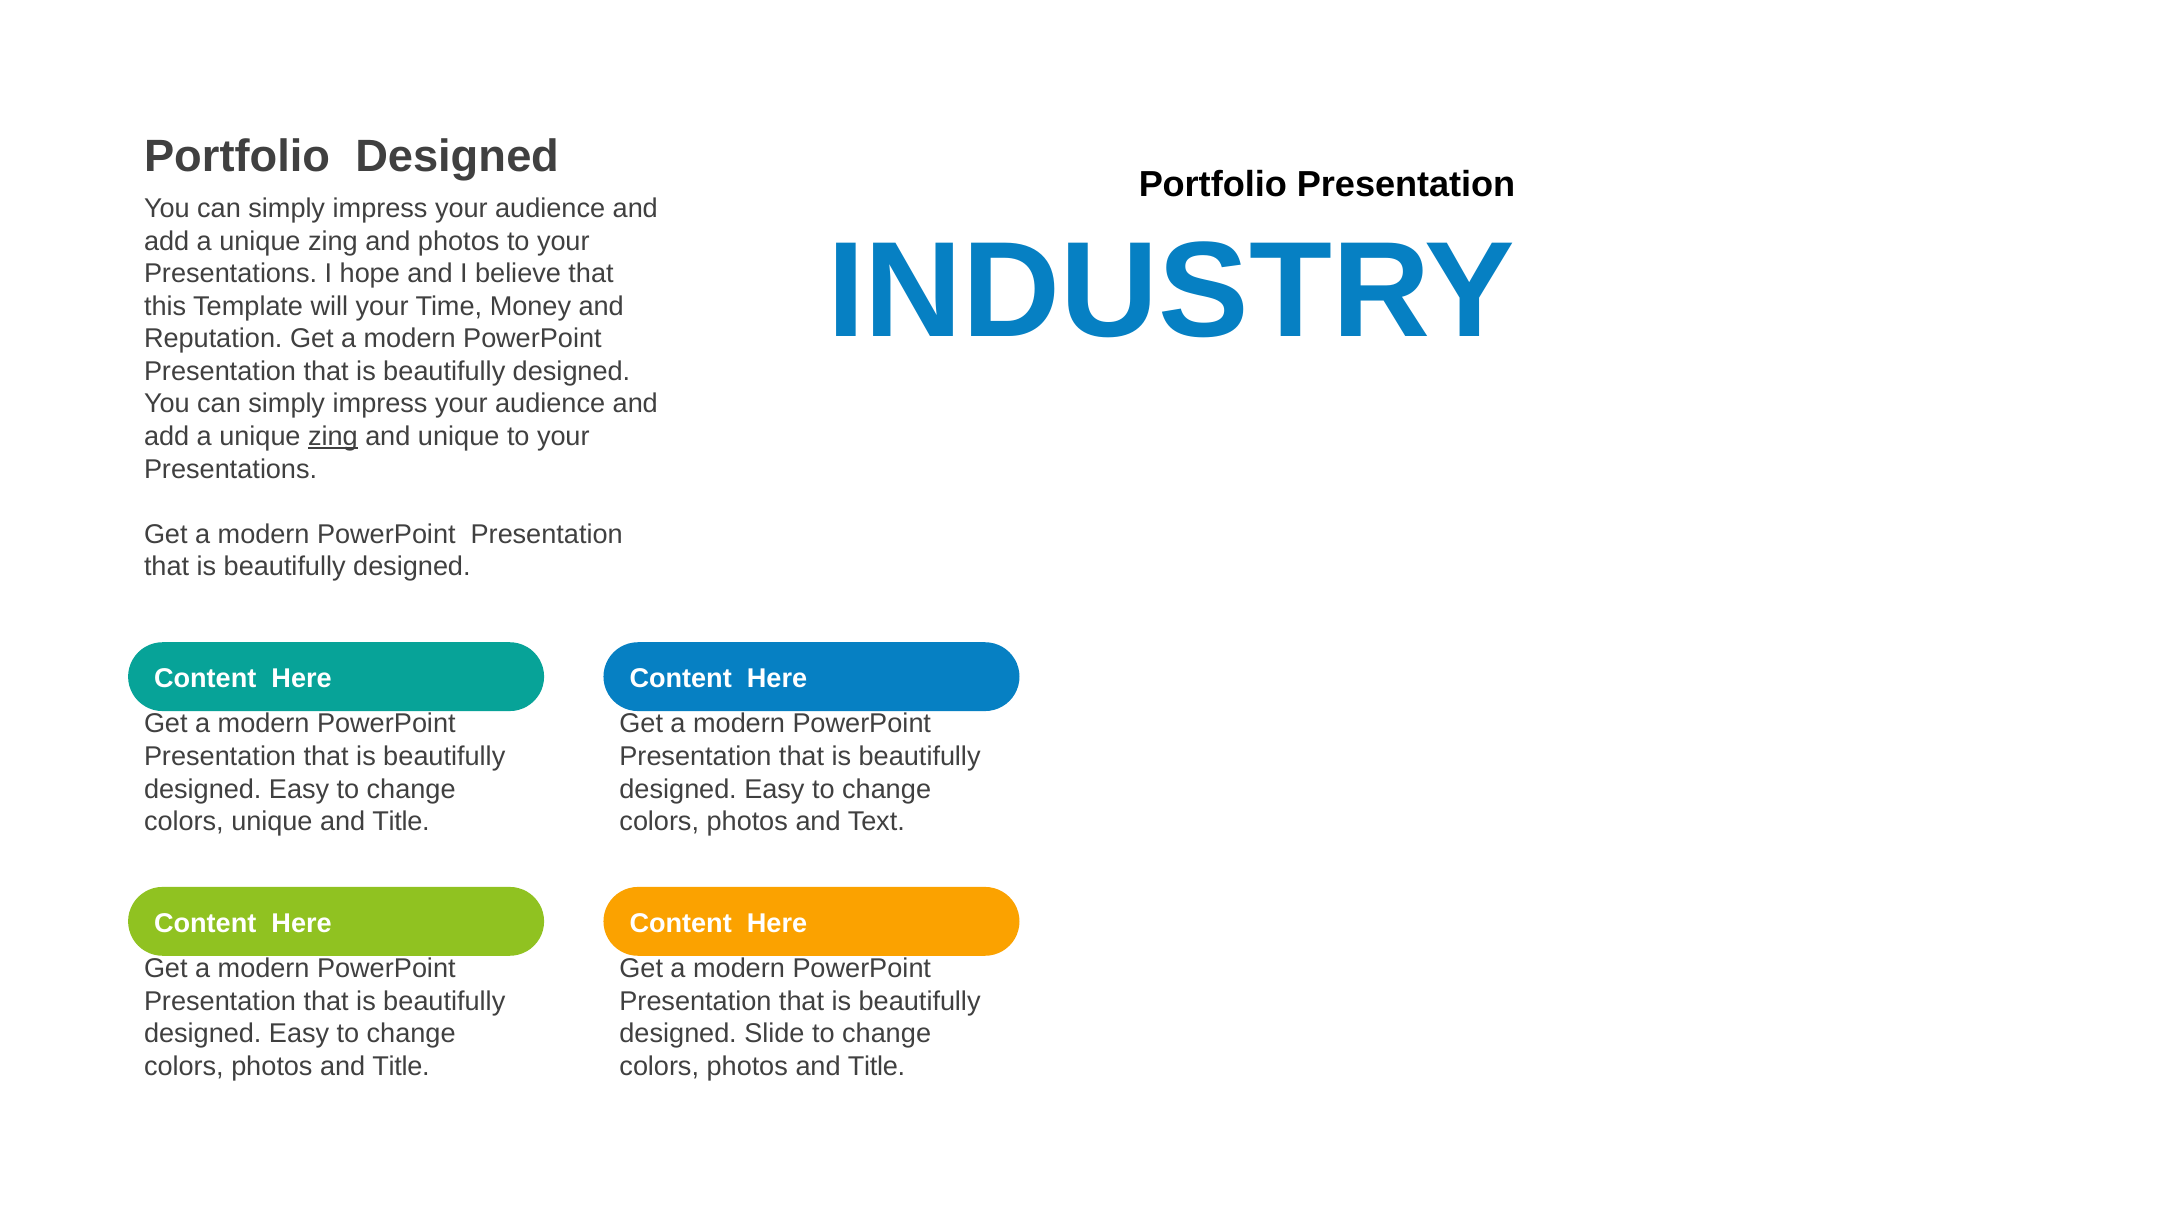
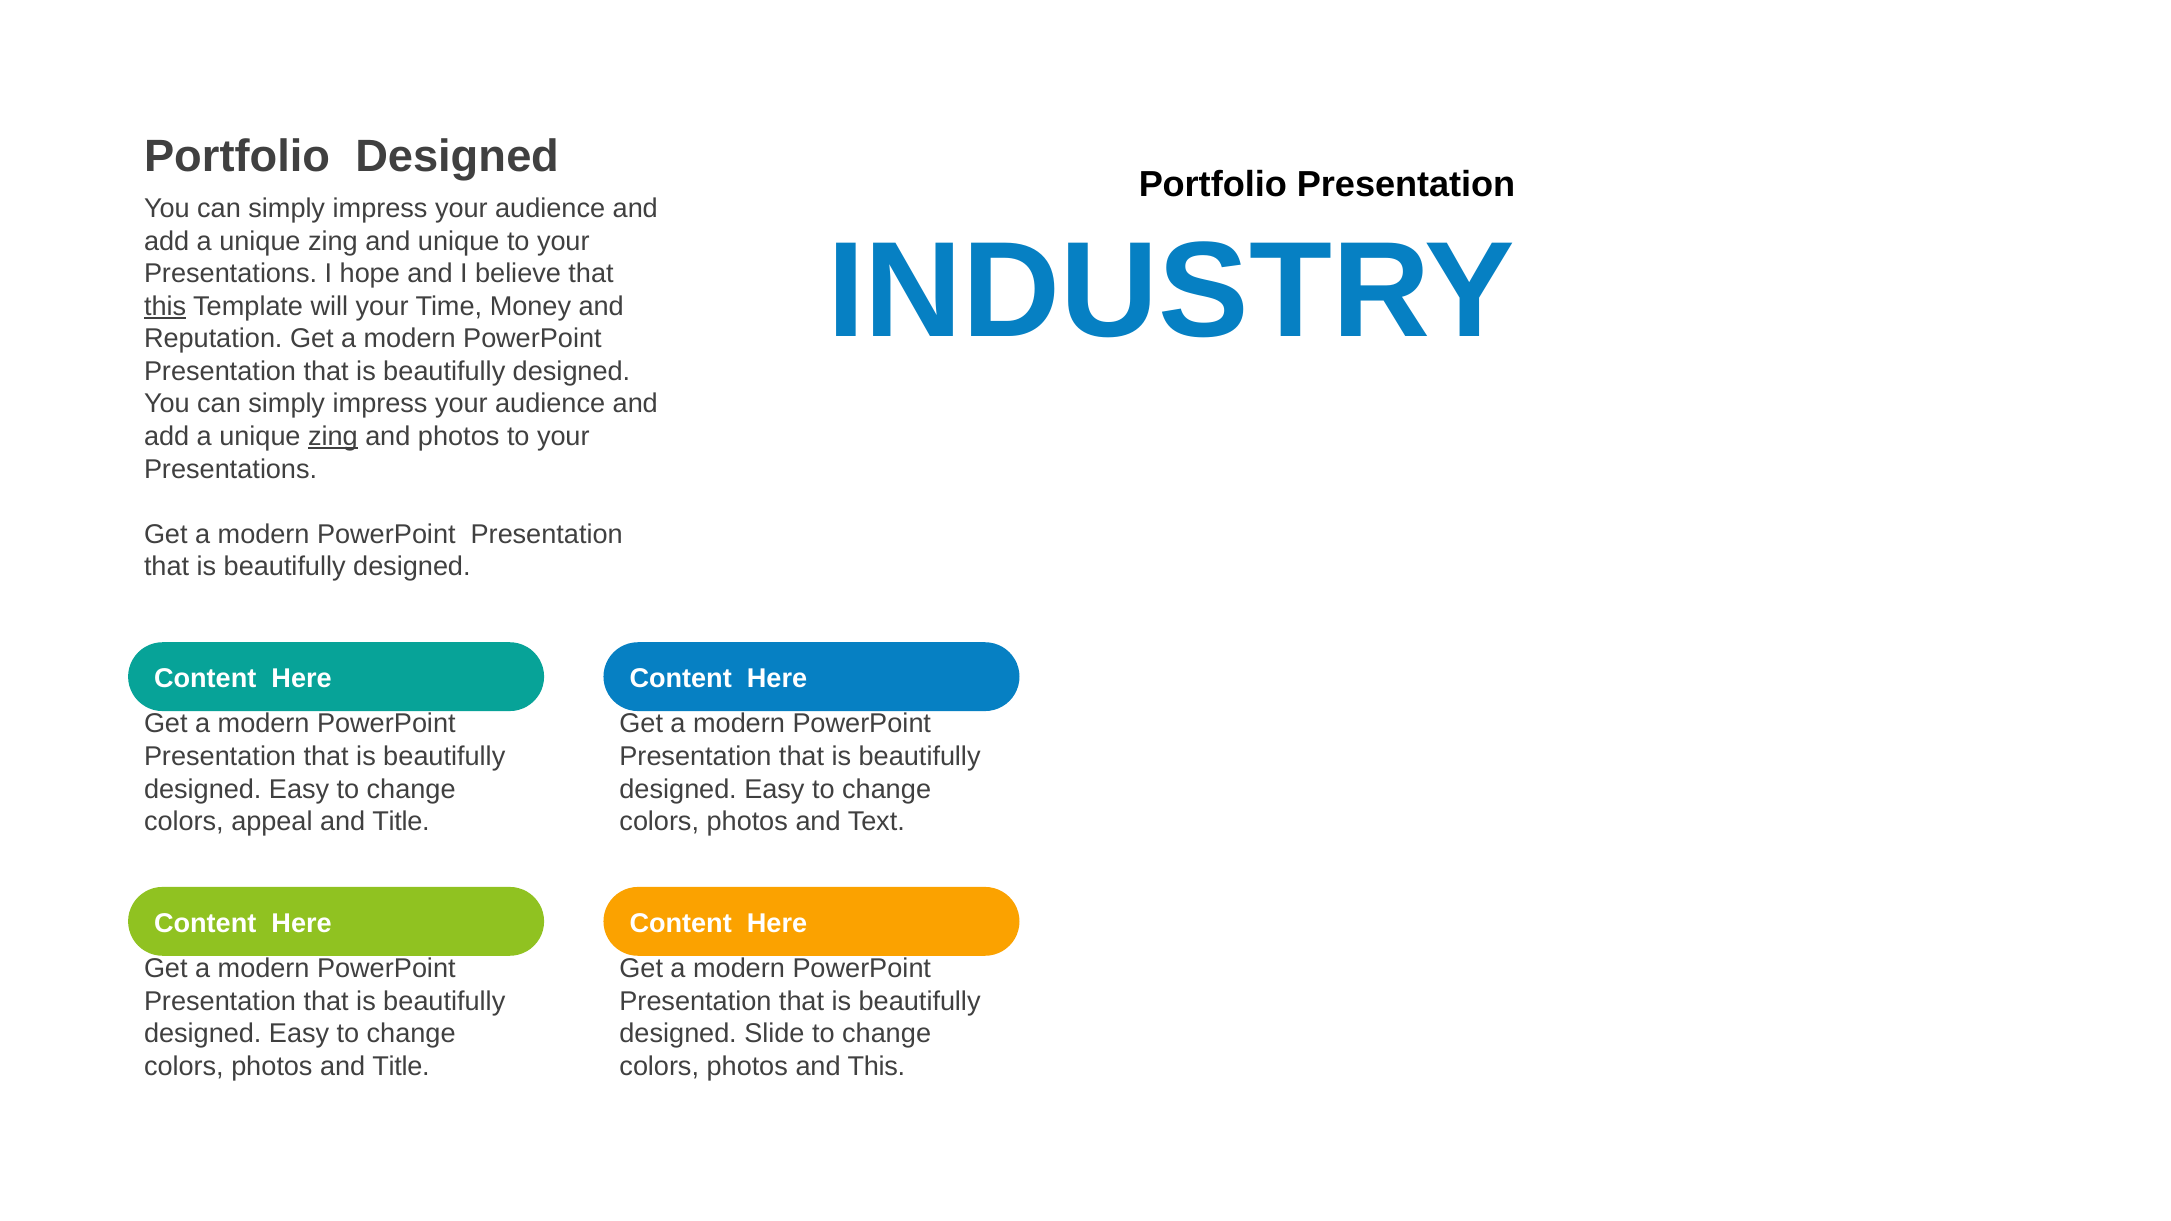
and photos: photos -> unique
this at (165, 306) underline: none -> present
and unique: unique -> photos
colors unique: unique -> appeal
Title at (876, 1067): Title -> This
